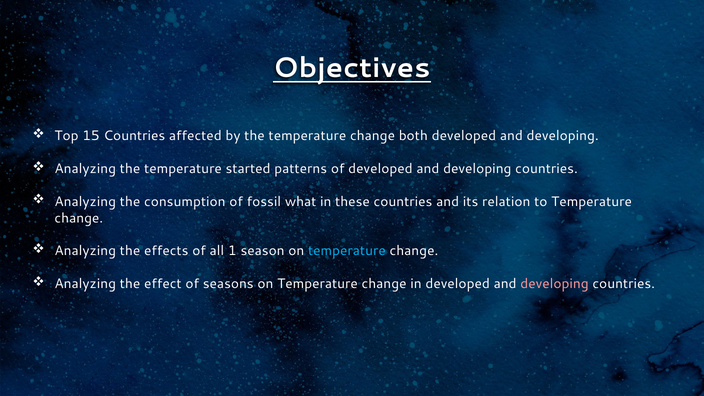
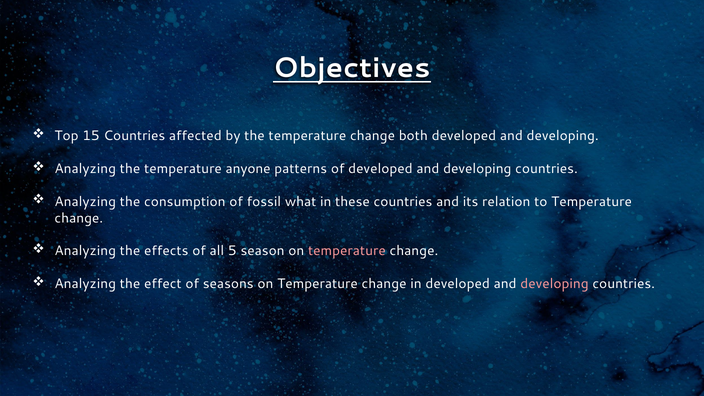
started: started -> anyone
1: 1 -> 5
temperature at (347, 251) colour: light blue -> pink
